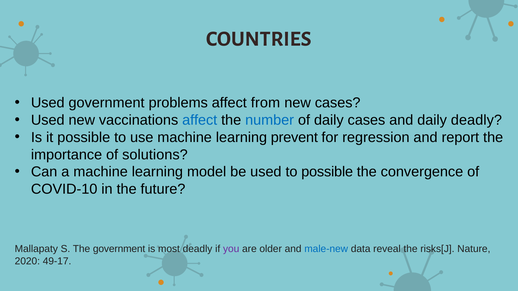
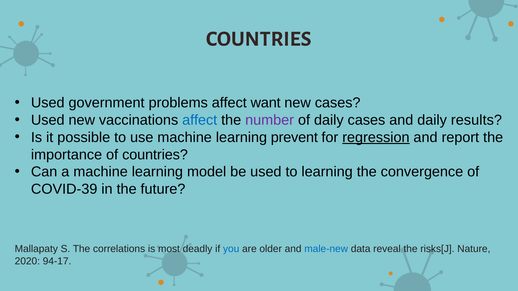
from: from -> want
number colour: blue -> purple
daily deadly: deadly -> results
regression underline: none -> present
of solutions: solutions -> countries
to possible: possible -> learning
COVID-10: COVID-10 -> COVID-39
The government: government -> correlations
you colour: purple -> blue
49-17: 49-17 -> 94-17
